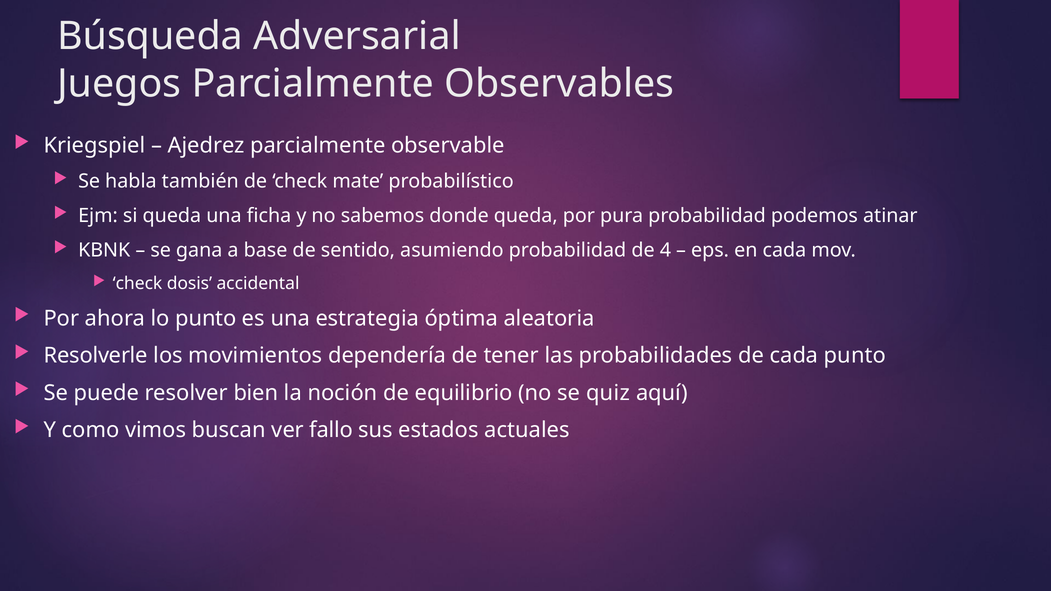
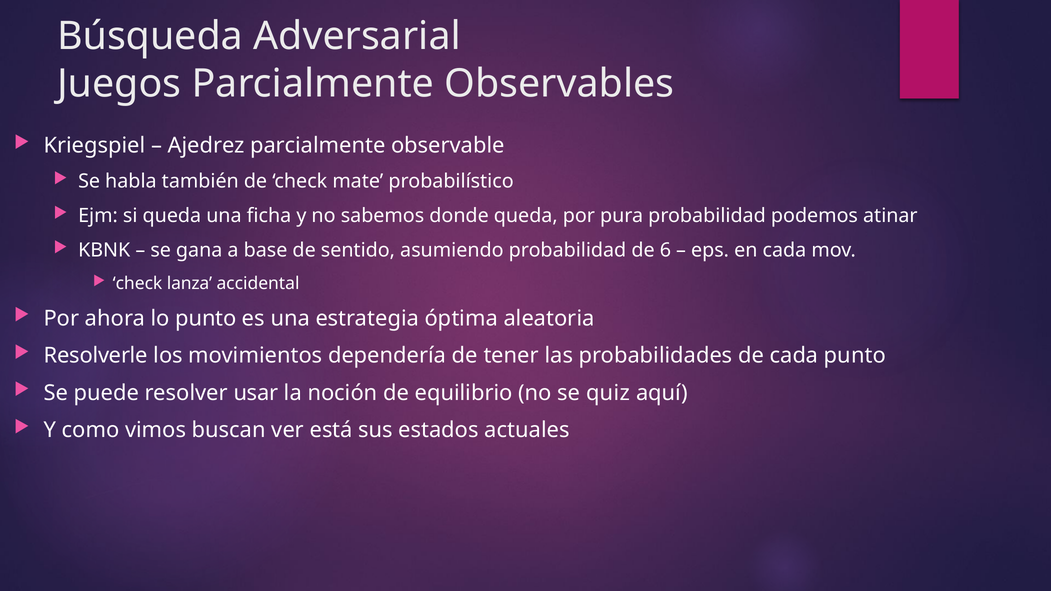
4: 4 -> 6
dosis: dosis -> lanza
bien: bien -> usar
fallo: fallo -> está
